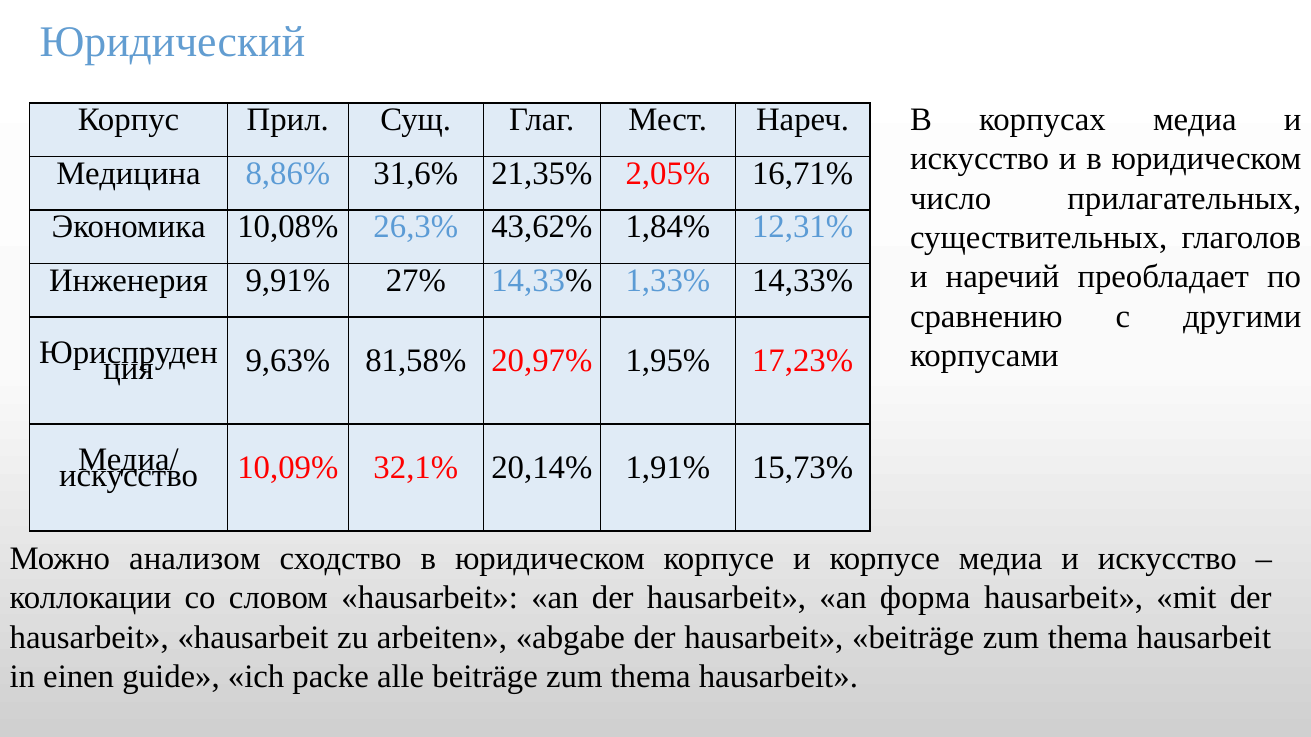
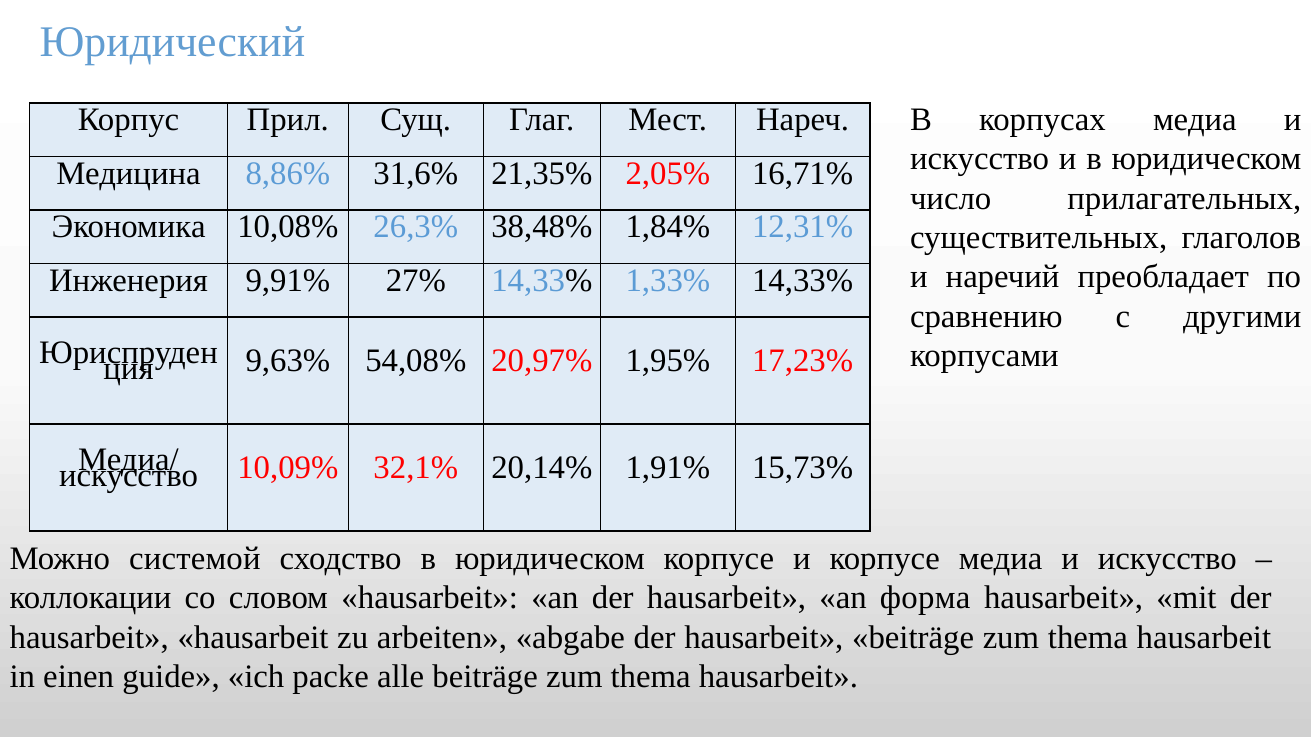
43,62%: 43,62% -> 38,48%
81,58%: 81,58% -> 54,08%
анализом: анализом -> системой
